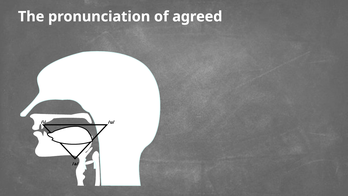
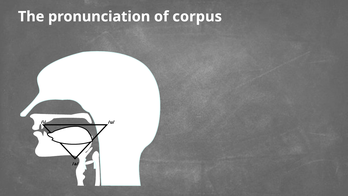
agreed: agreed -> corpus
